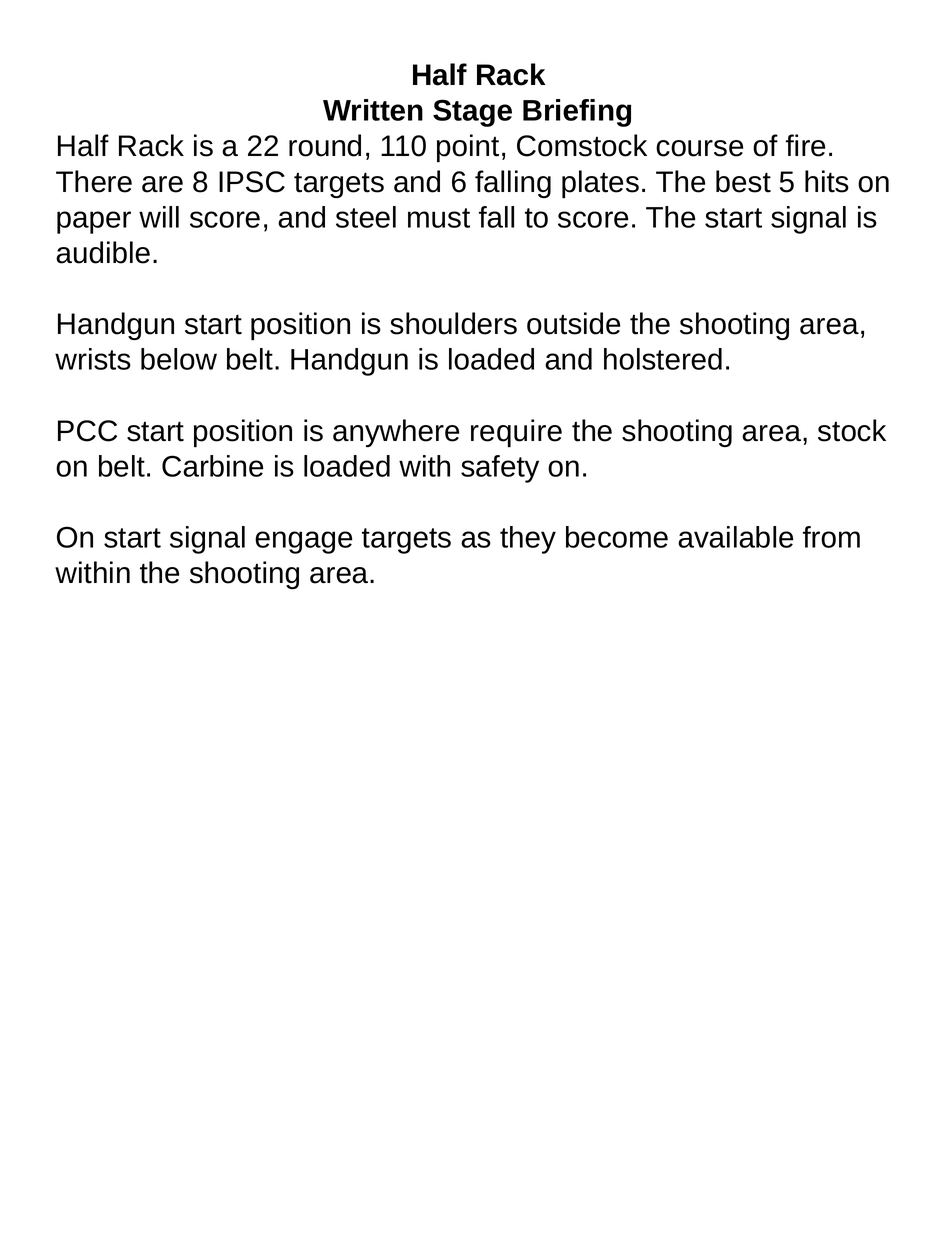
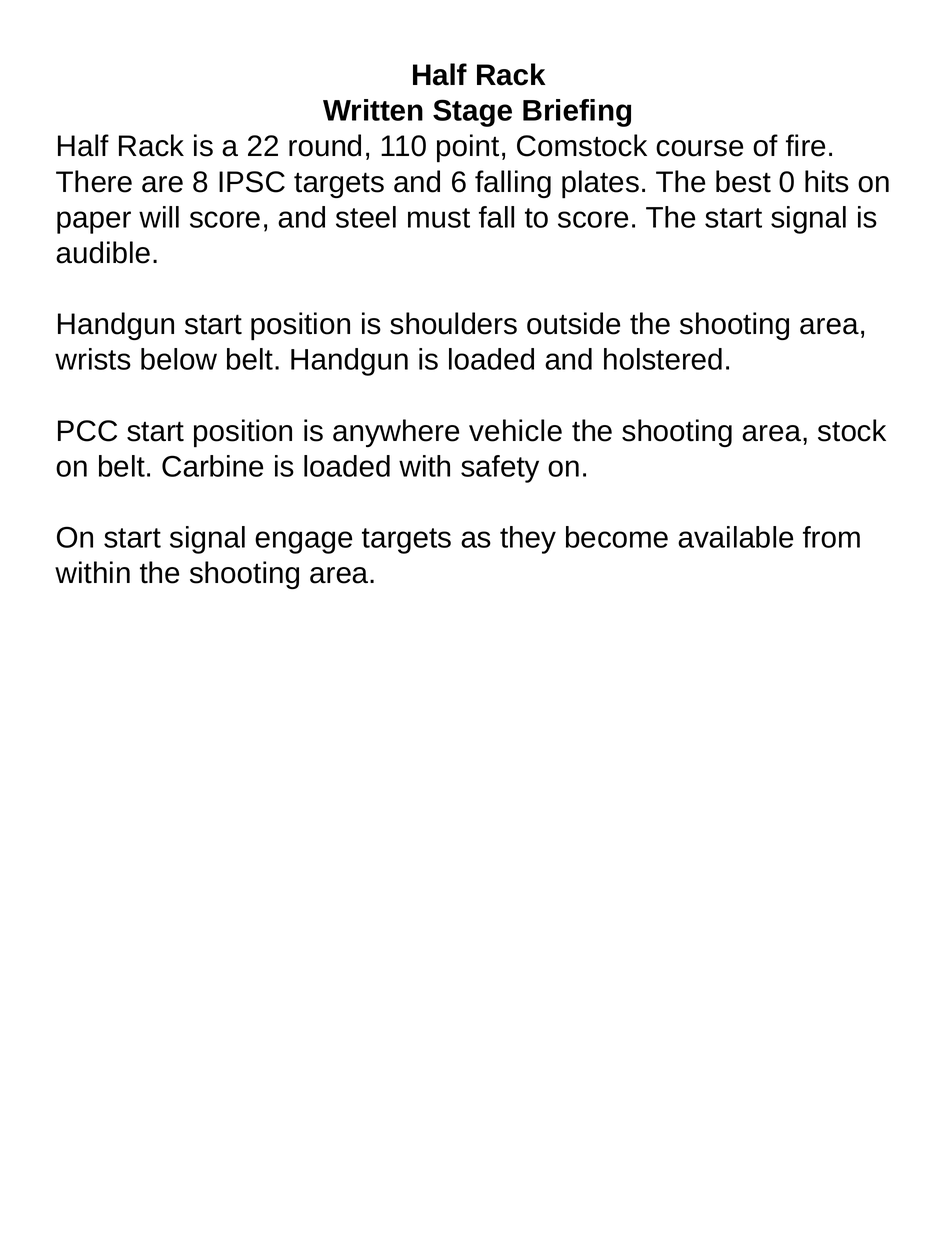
5: 5 -> 0
require: require -> vehicle
